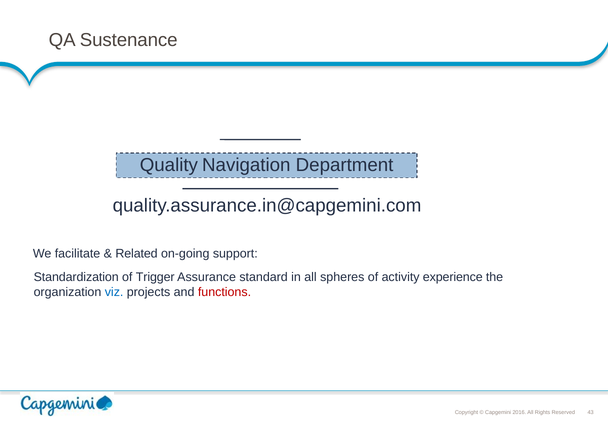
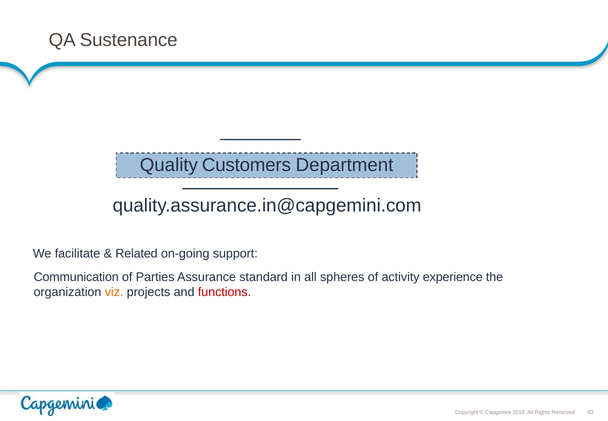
Navigation: Navigation -> Customers
Standardization: Standardization -> Communication
Trigger: Trigger -> Parties
viz colour: blue -> orange
